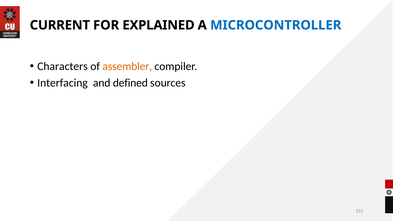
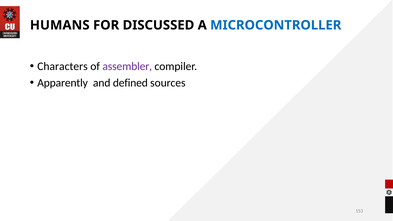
CURRENT: CURRENT -> HUMANS
EXPLAINED: EXPLAINED -> DISCUSSED
assembler colour: orange -> purple
Interfacing: Interfacing -> Apparently
